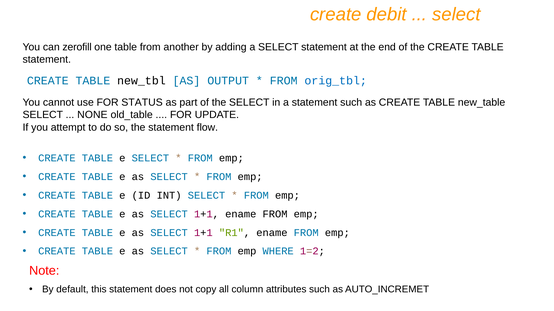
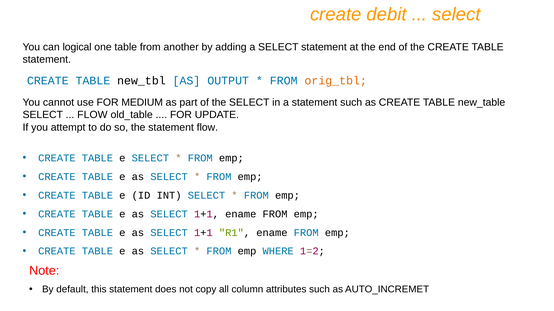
zerofill: zerofill -> logical
orig_tbl colour: blue -> orange
STATUS: STATUS -> MEDIUM
NONE at (92, 115): NONE -> FLOW
